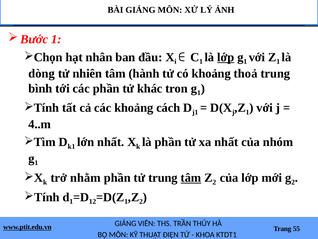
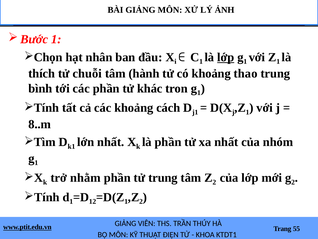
dòng: dòng -> thích
nhiên: nhiên -> chuỗi
thoả: thoả -> thao
4..m: 4..m -> 8..m
tâm at (191, 177) underline: present -> none
